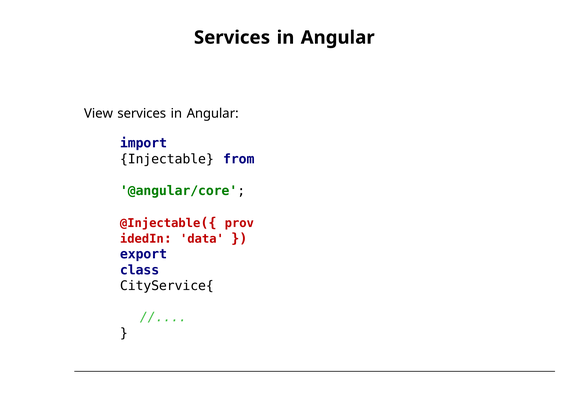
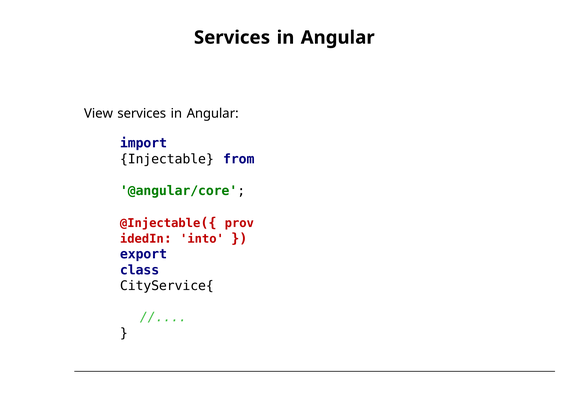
data: data -> into
